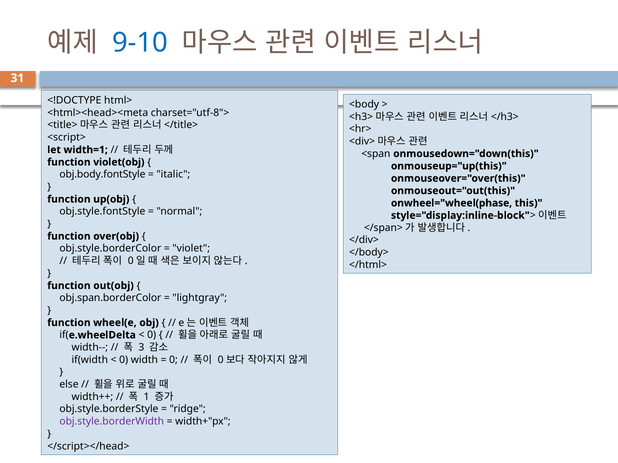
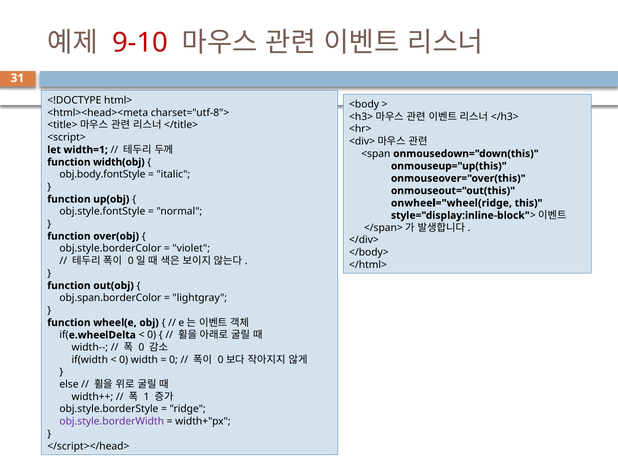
9-10 colour: blue -> red
violet(obj: violet(obj -> width(obj
onwheel="wheel(phase: onwheel="wheel(phase -> onwheel="wheel(ridge
3 at (141, 348): 3 -> 0
